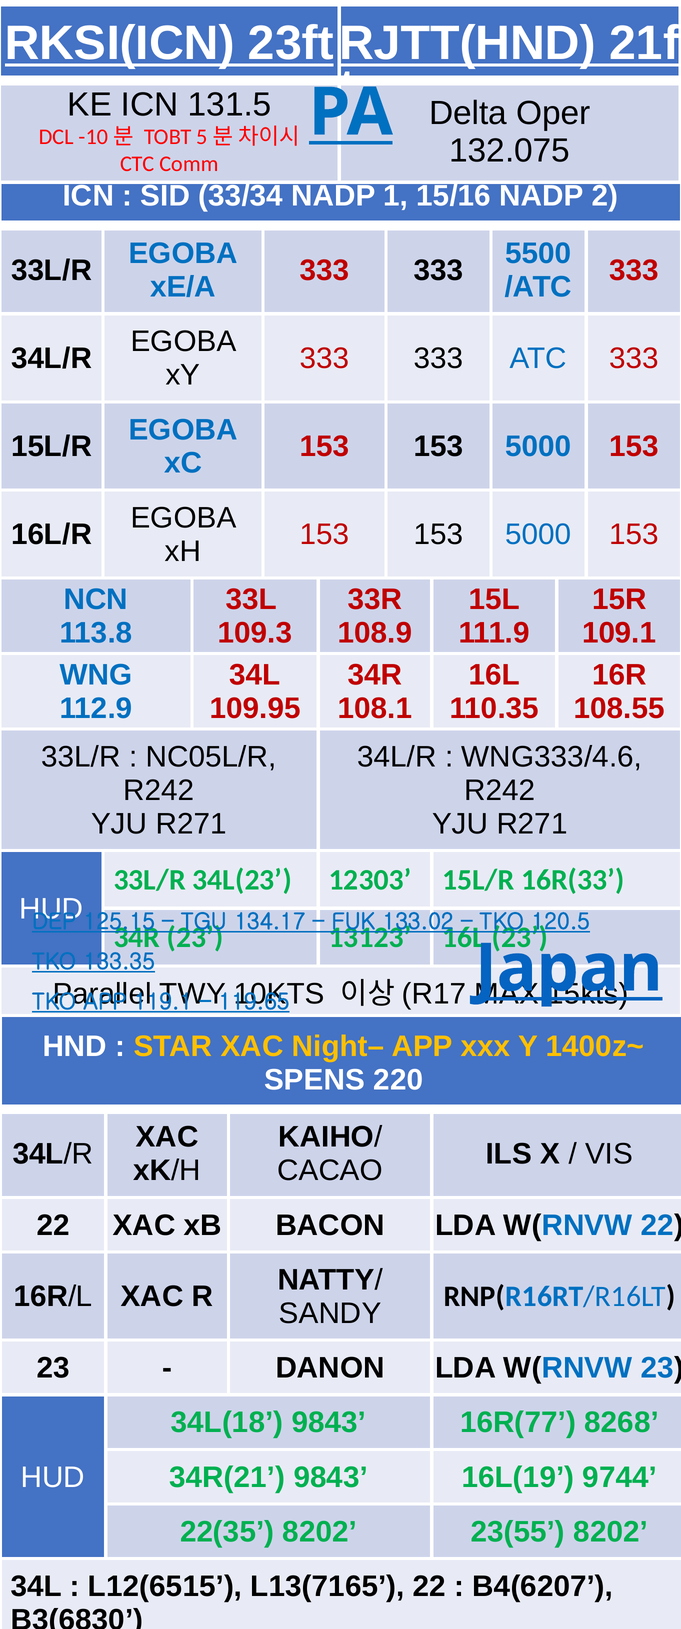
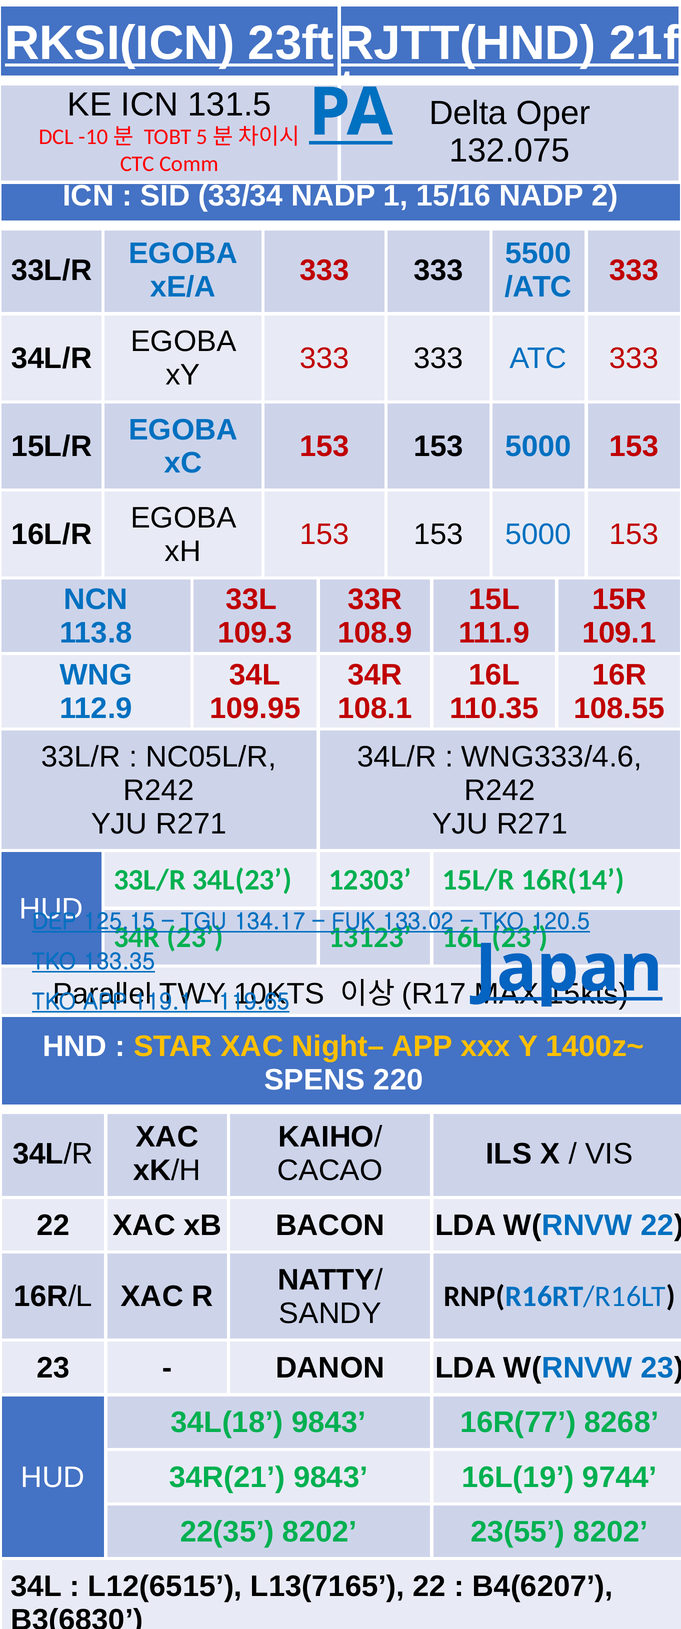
16R(33: 16R(33 -> 16R(14
